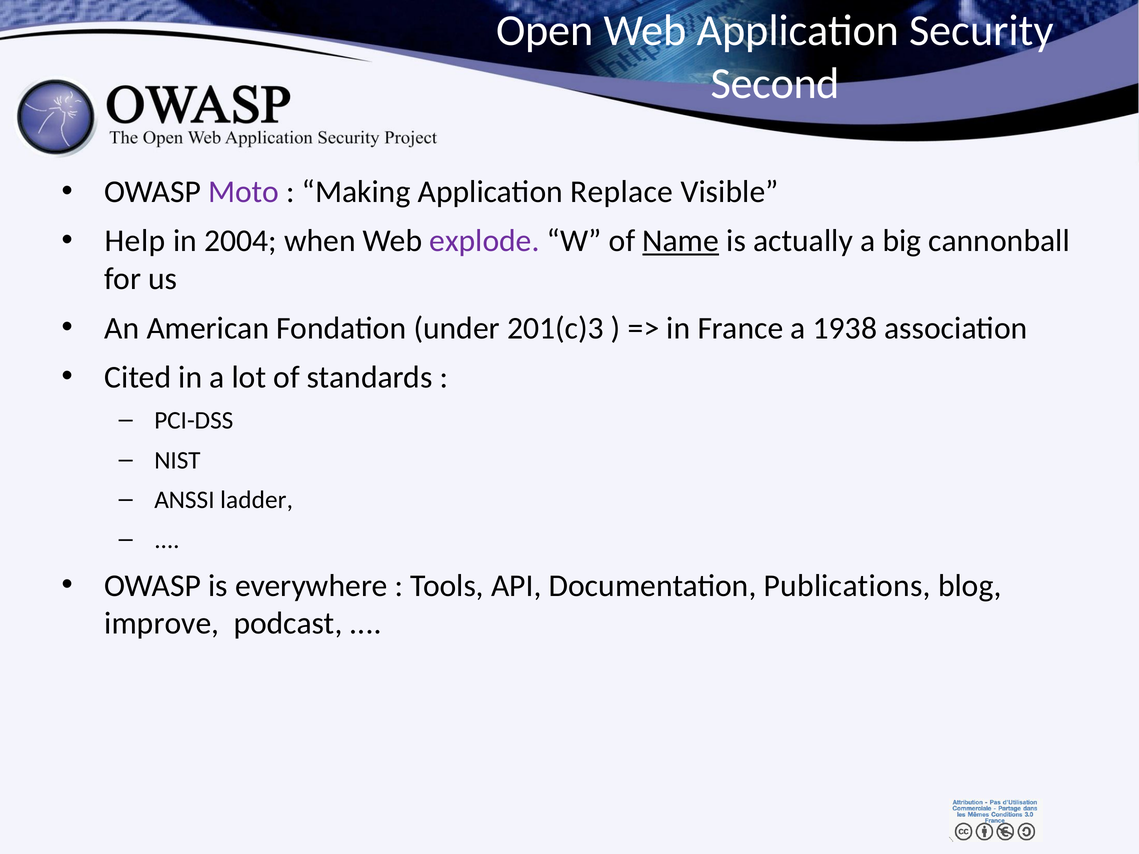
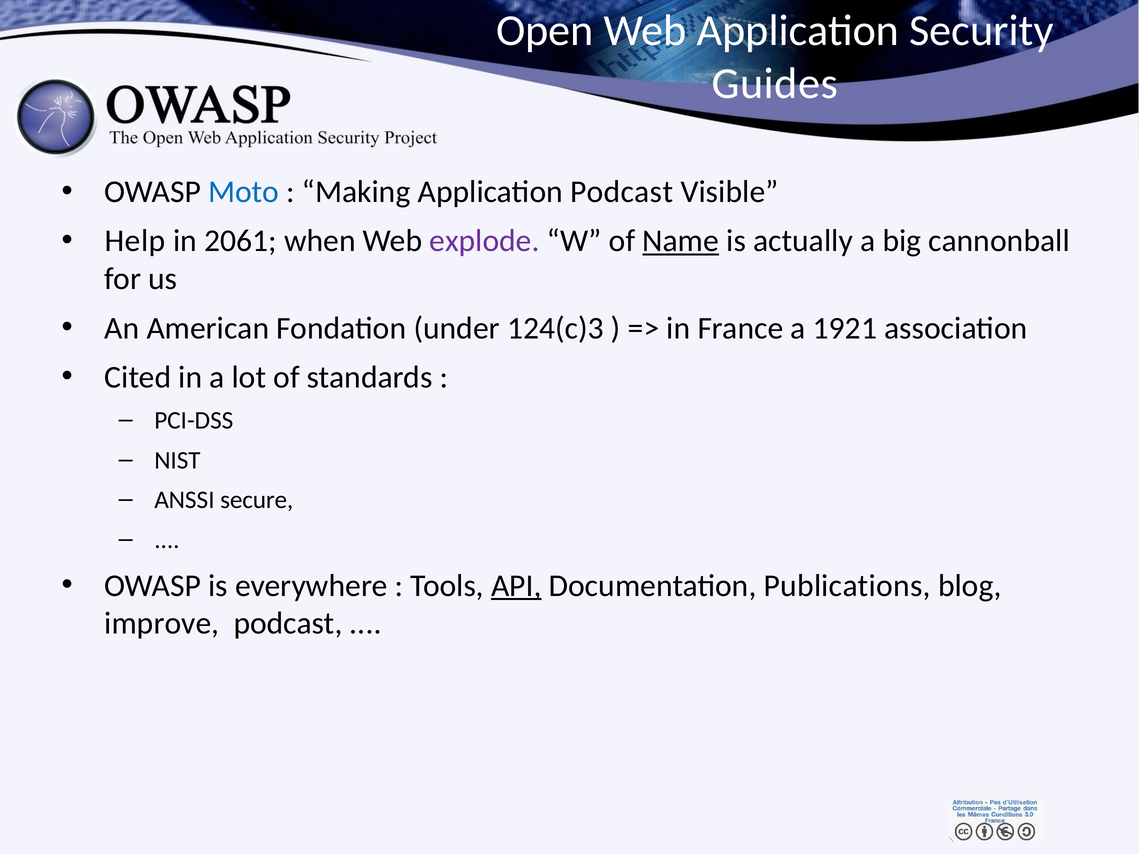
Second: Second -> Guides
Moto colour: purple -> blue
Application Replace: Replace -> Podcast
2004: 2004 -> 2061
201(c)3: 201(c)3 -> 124(c)3
1938: 1938 -> 1921
ladder: ladder -> secure
API underline: none -> present
